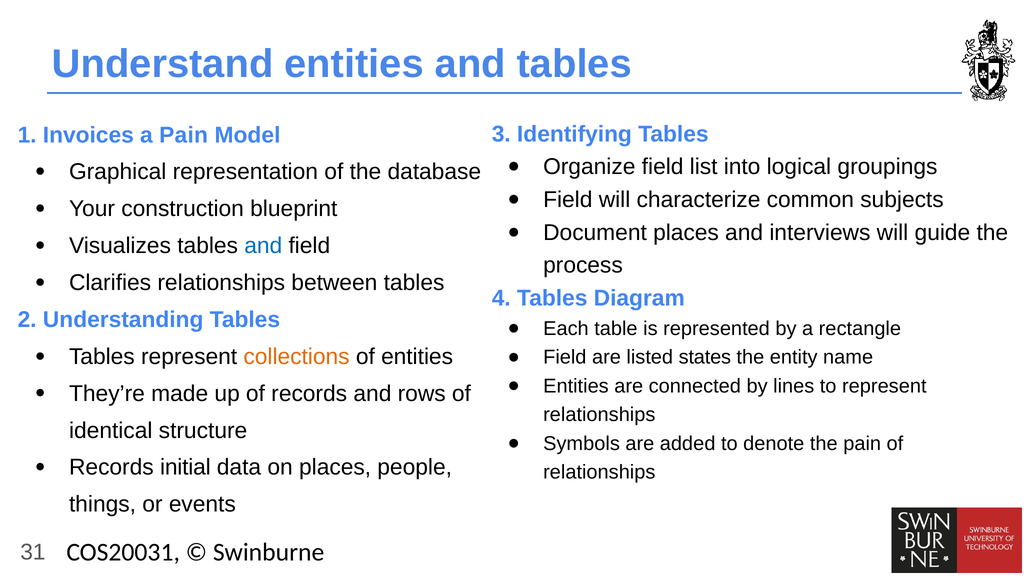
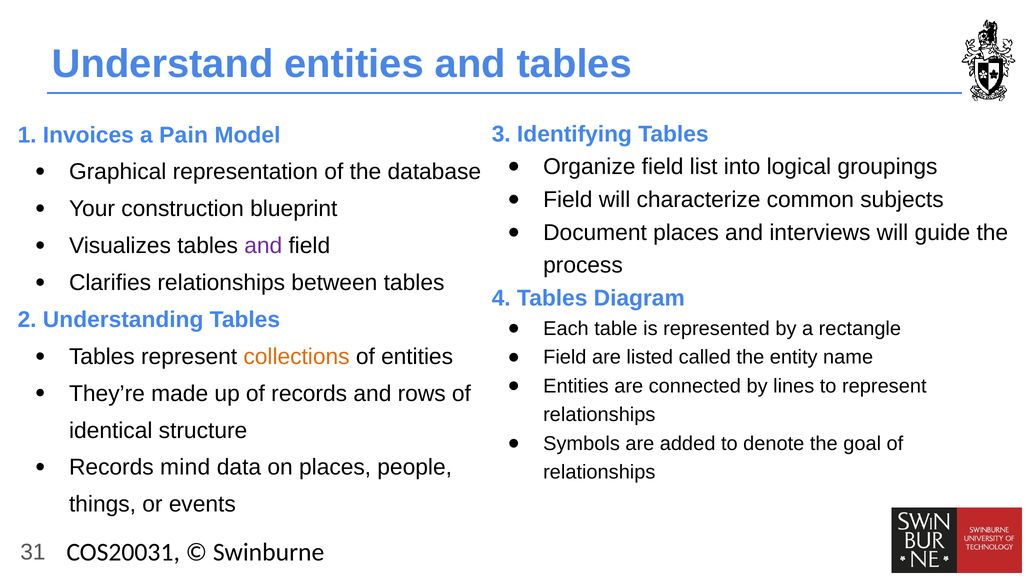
and at (263, 246) colour: blue -> purple
states: states -> called
the pain: pain -> goal
initial: initial -> mind
